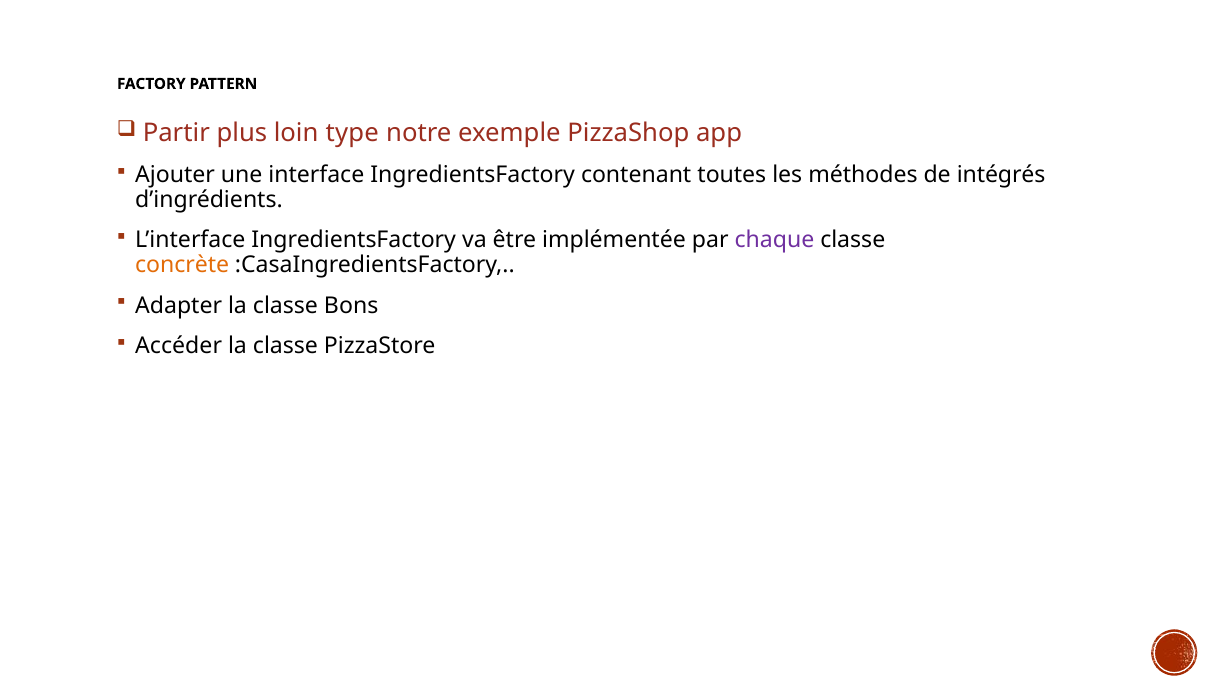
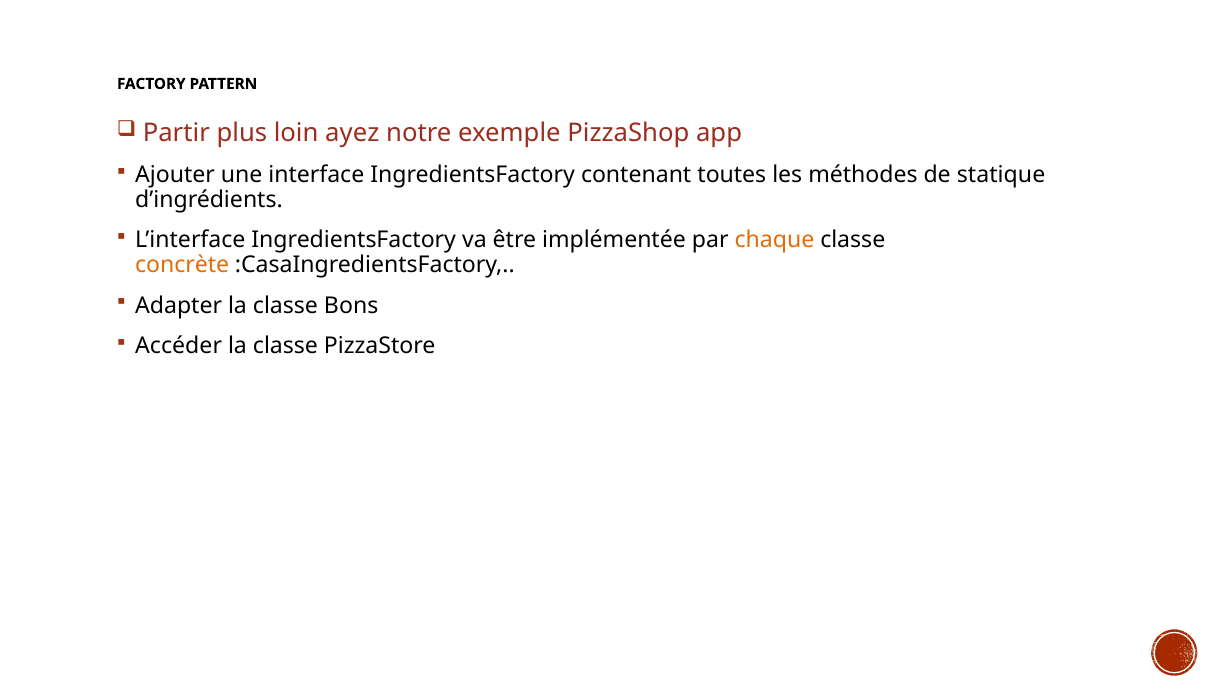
type: type -> ayez
intégrés: intégrés -> statique
chaque colour: purple -> orange
